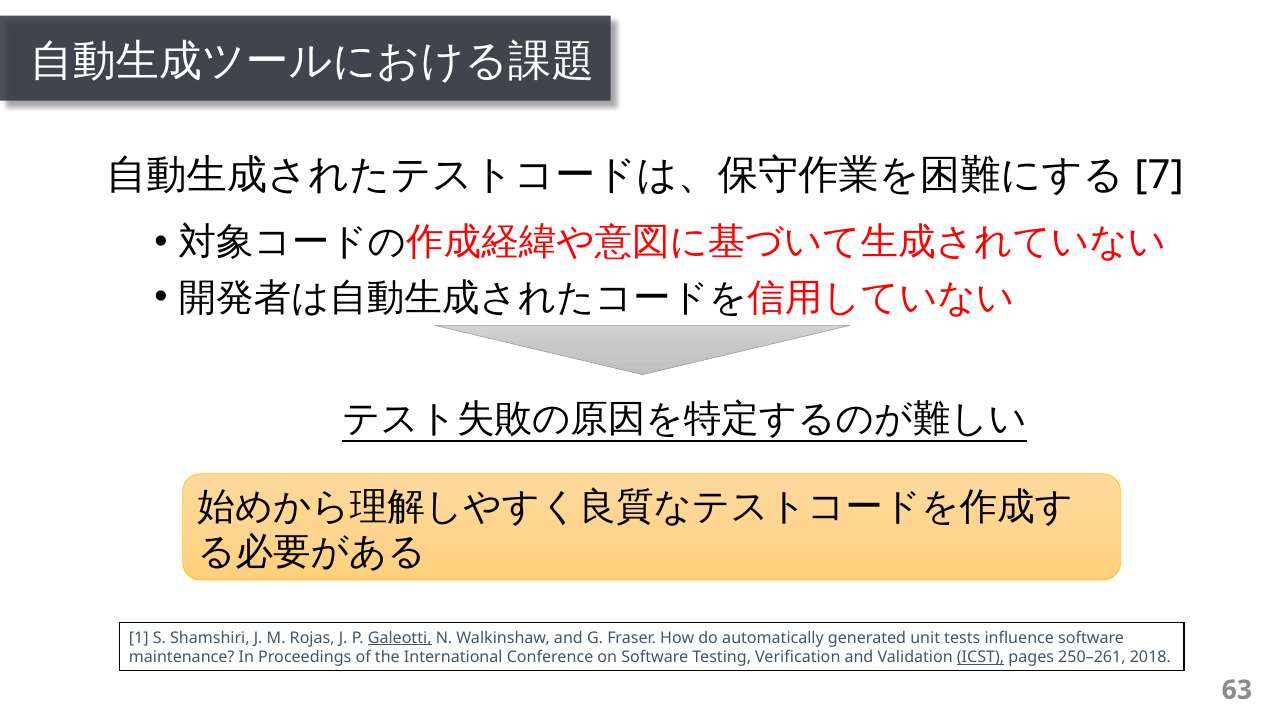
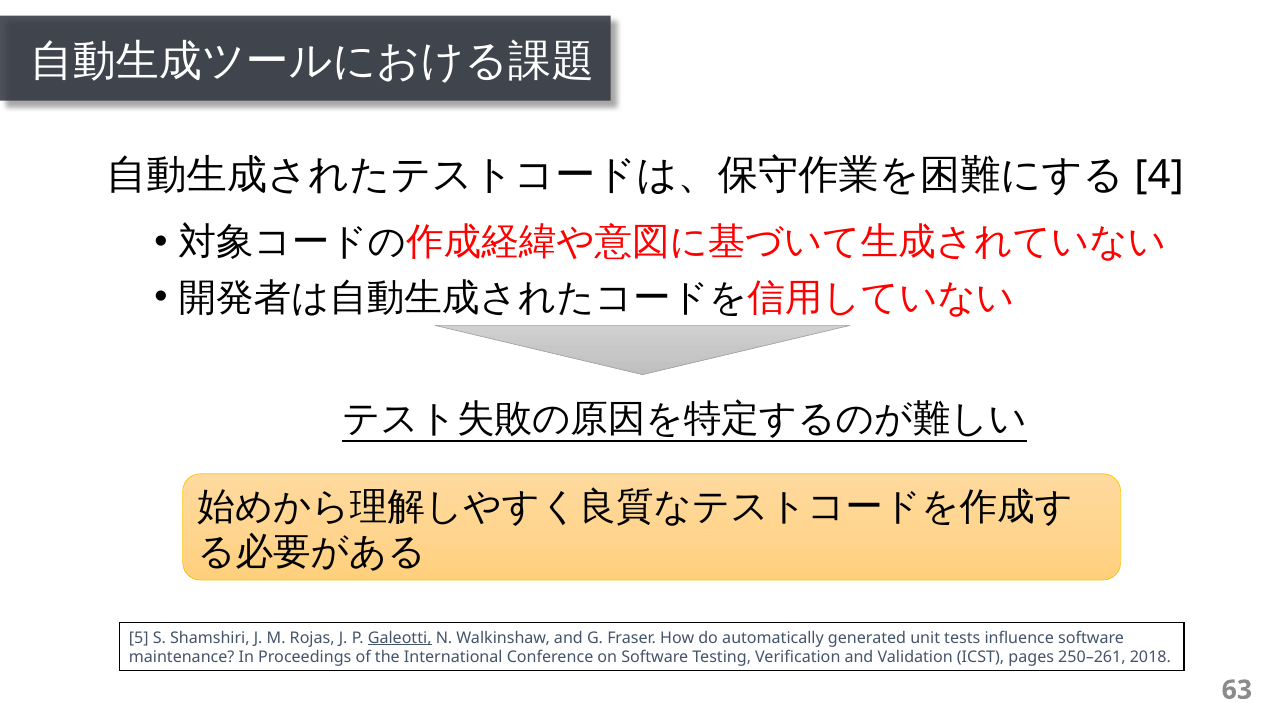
7: 7 -> 4
1: 1 -> 5
ICST underline: present -> none
